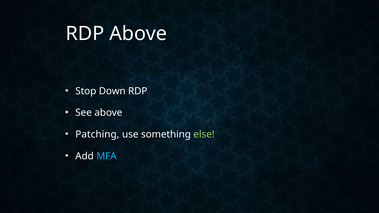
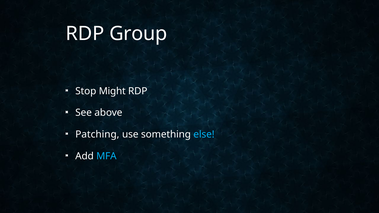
RDP Above: Above -> Group
Down: Down -> Might
else colour: light green -> light blue
